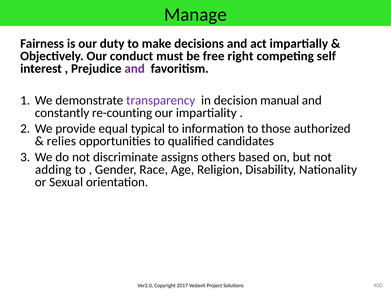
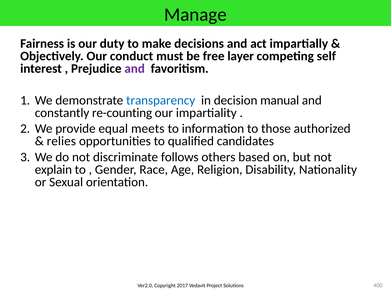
right: right -> layer
transparency colour: purple -> blue
typical: typical -> meets
assigns: assigns -> follows
adding: adding -> explain
